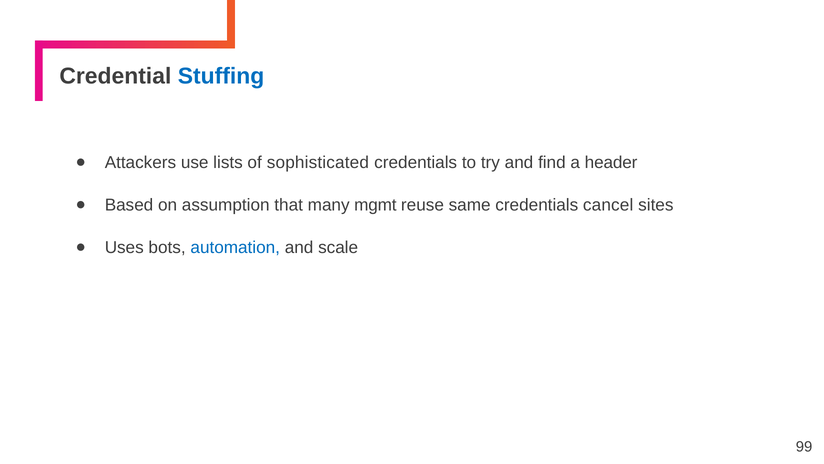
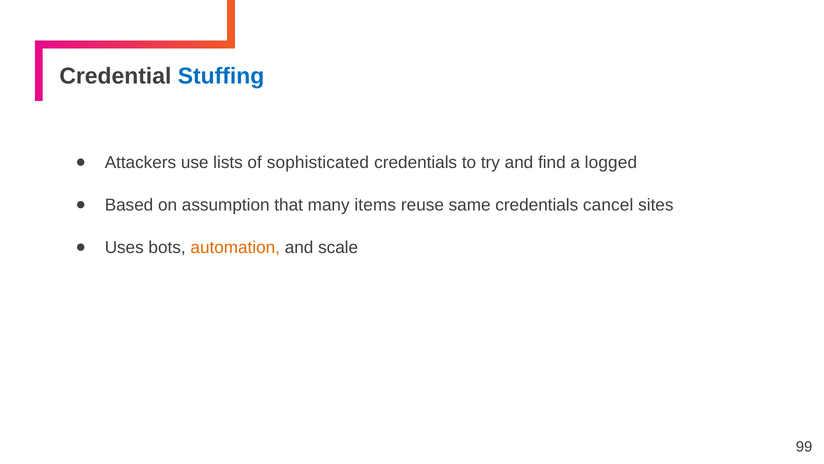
header: header -> logged
mgmt: mgmt -> items
automation colour: blue -> orange
